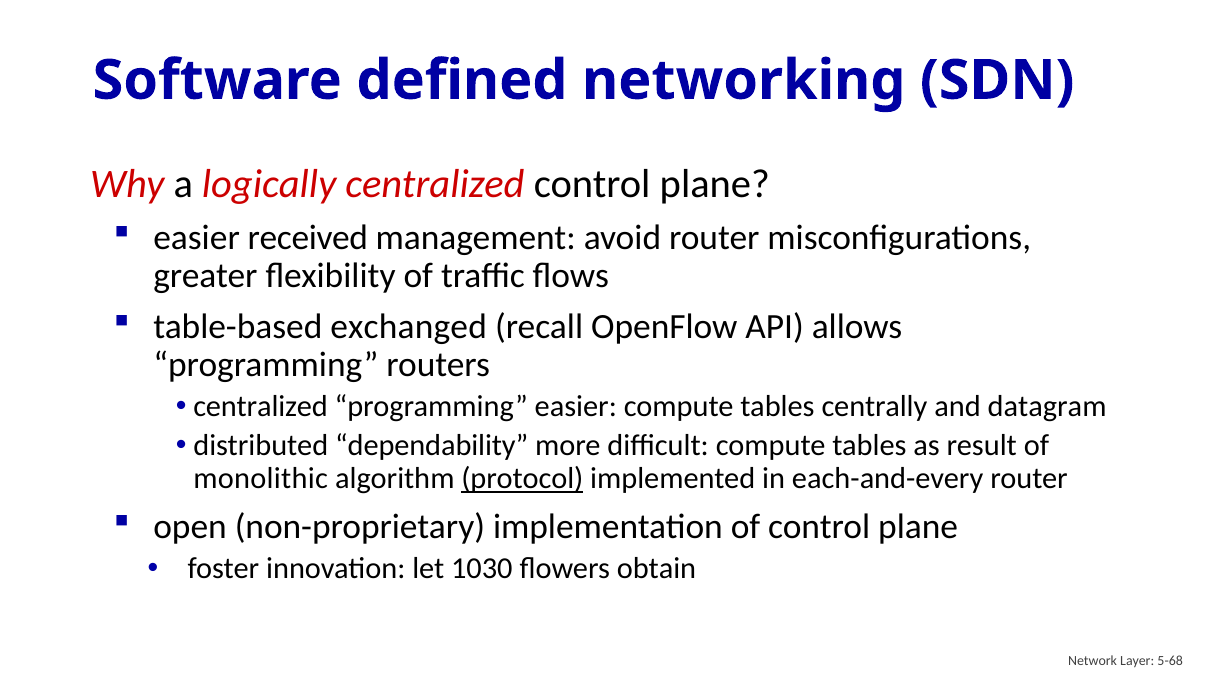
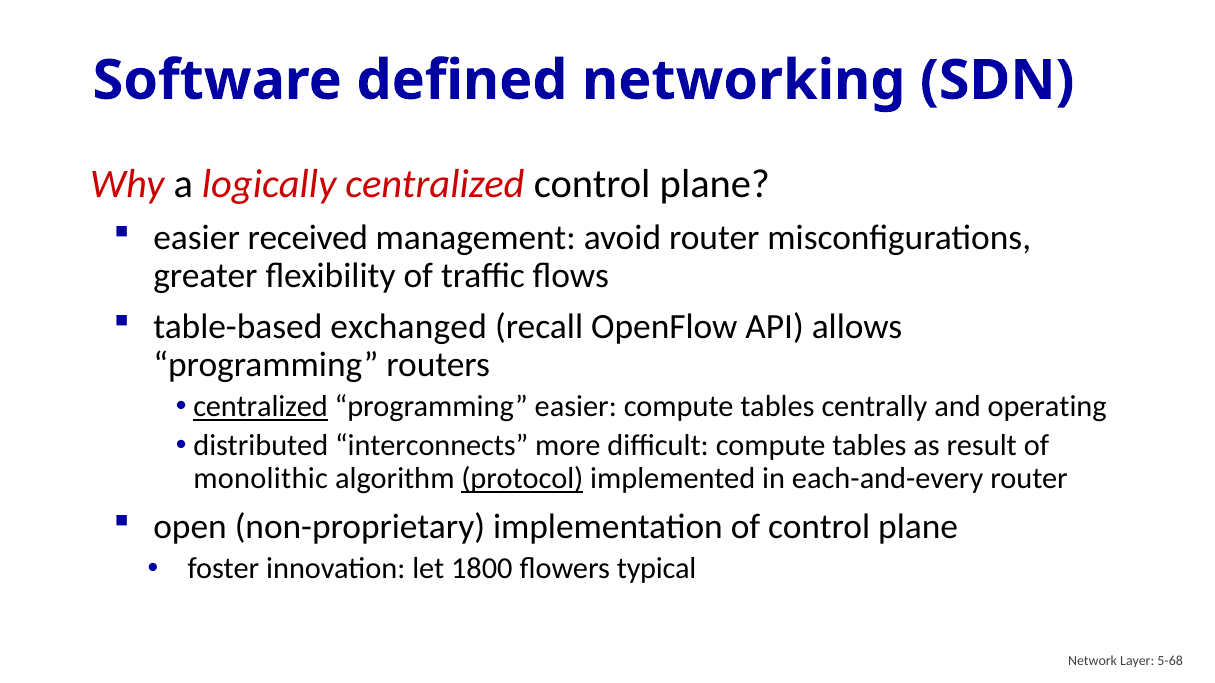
centralized at (261, 407) underline: none -> present
datagram: datagram -> operating
dependability: dependability -> interconnects
1030: 1030 -> 1800
obtain: obtain -> typical
